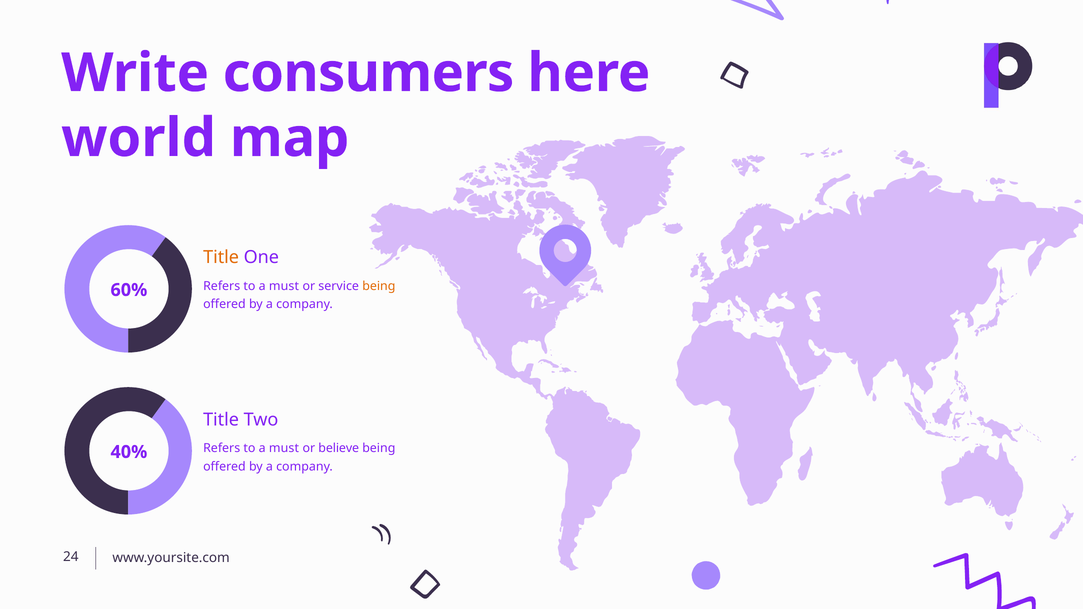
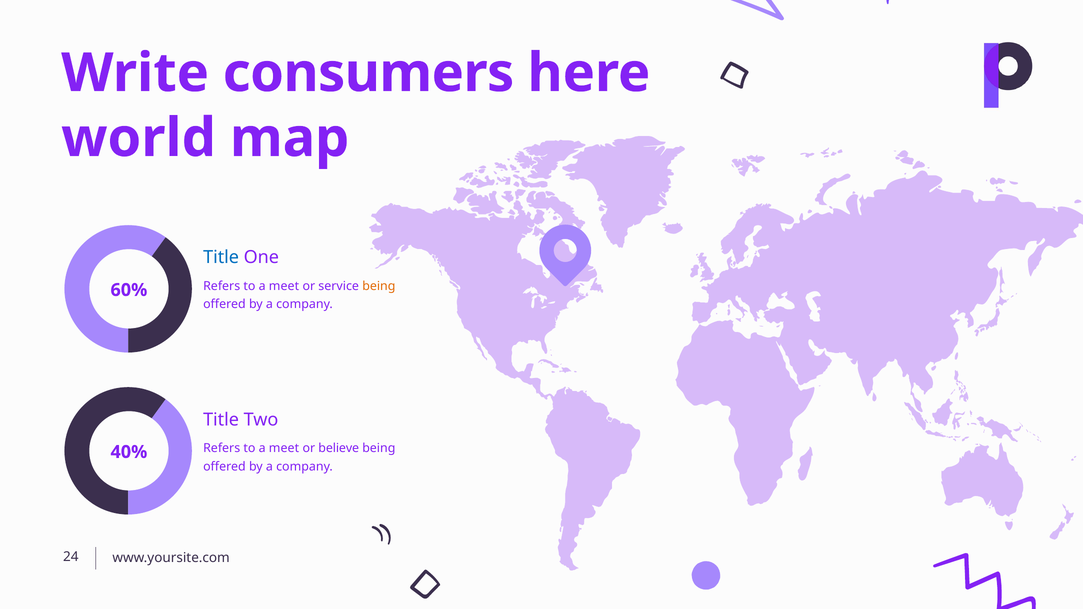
Title at (221, 258) colour: orange -> blue
must at (284, 286): must -> meet
must at (284, 448): must -> meet
